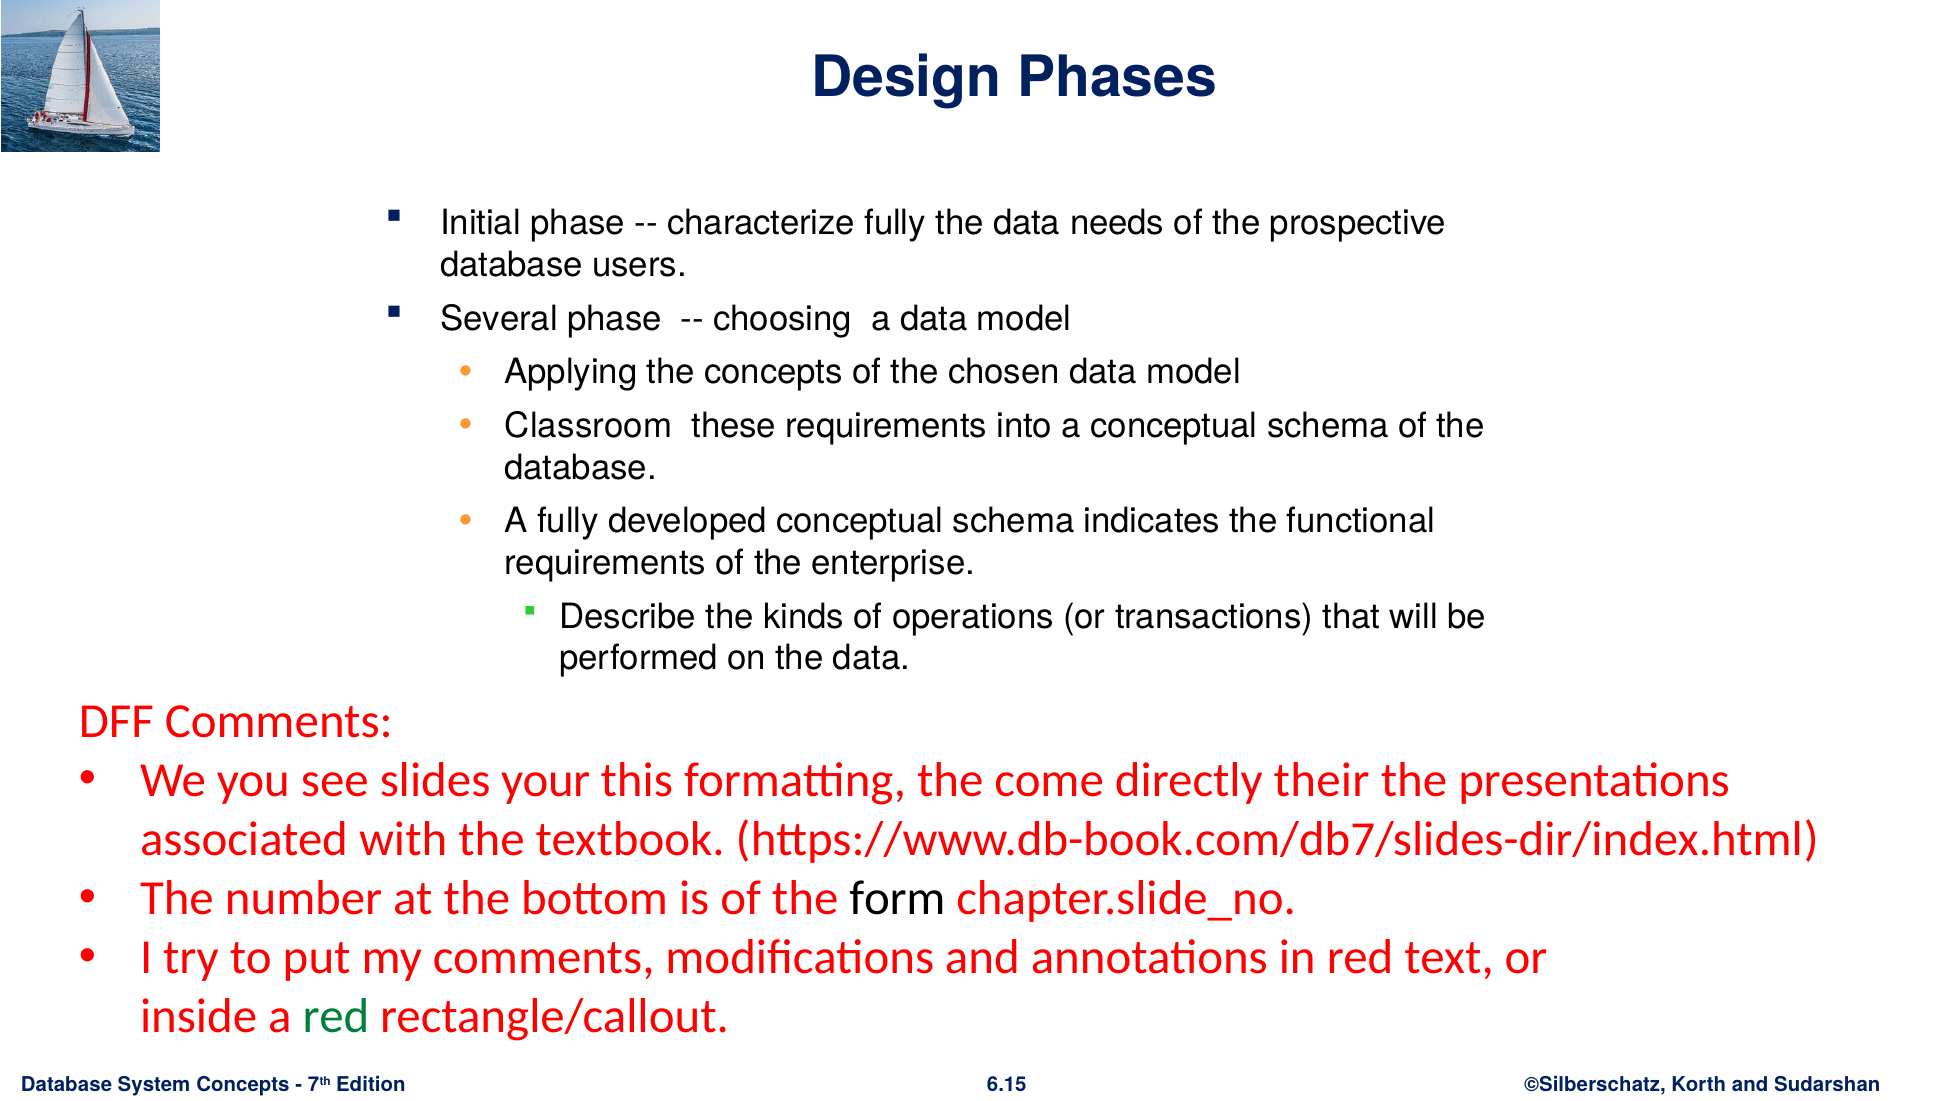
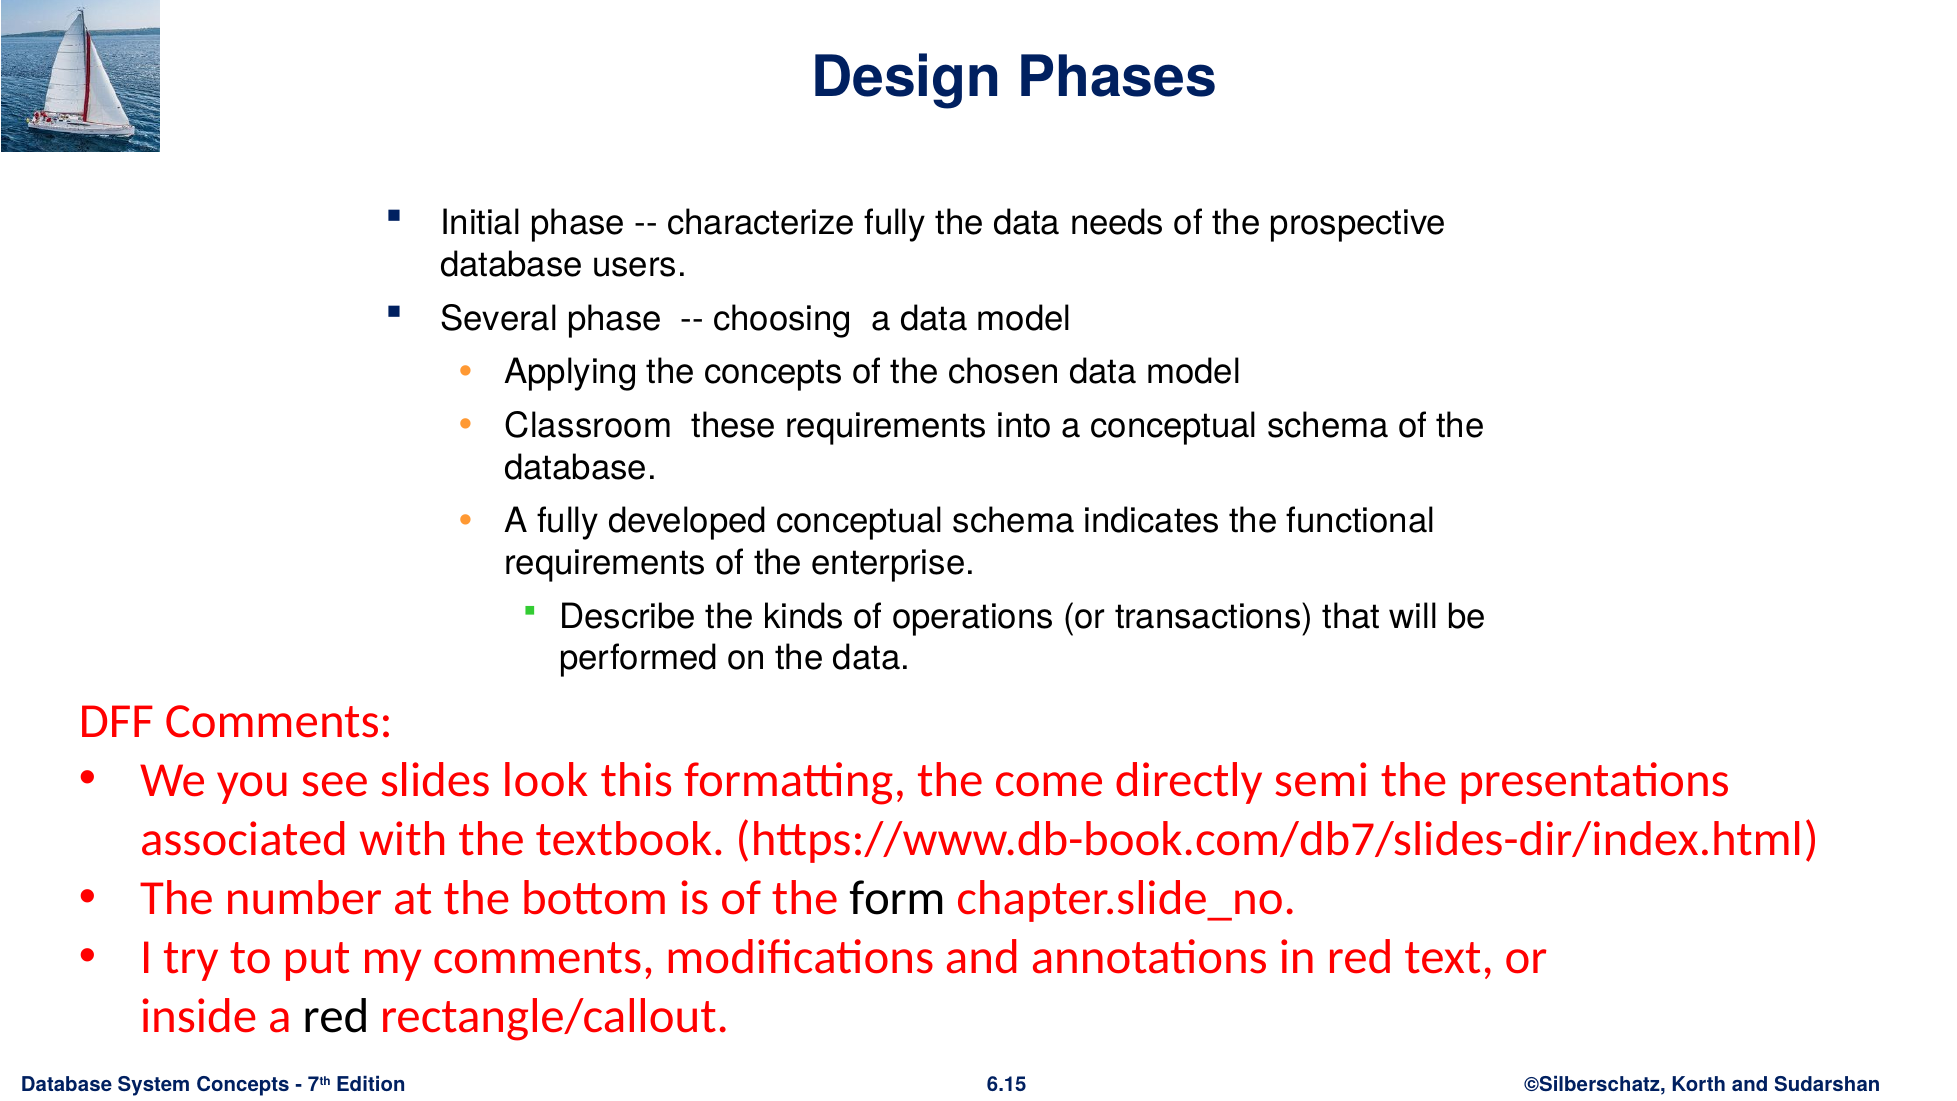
your: your -> look
their: their -> semi
red at (336, 1016) colour: green -> black
